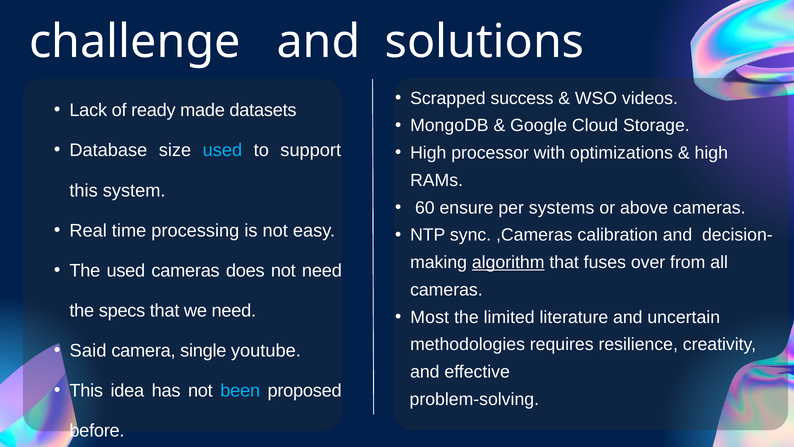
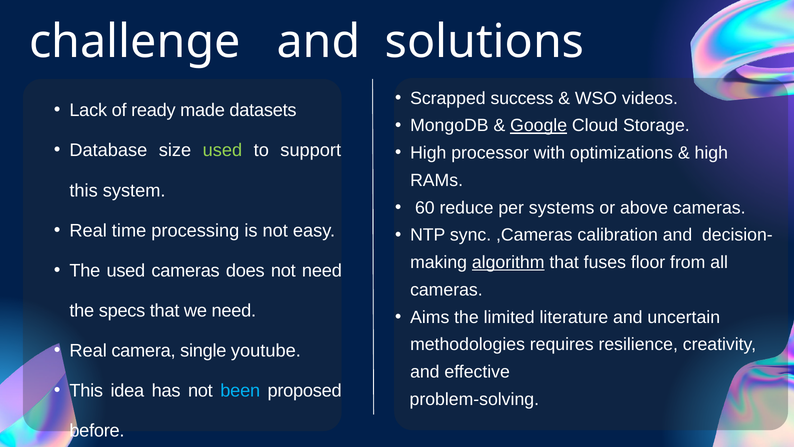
Google underline: none -> present
used at (222, 150) colour: light blue -> light green
ensure: ensure -> reduce
over: over -> floor
Most: Most -> Aims
Said at (88, 350): Said -> Real
